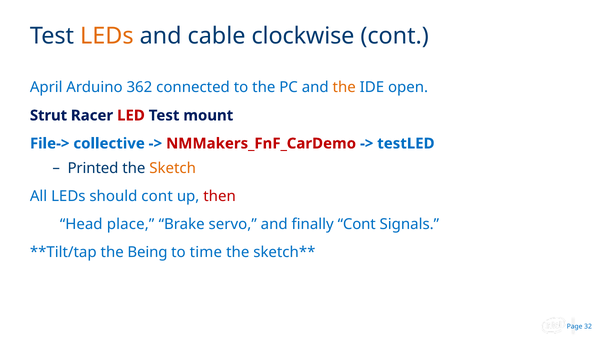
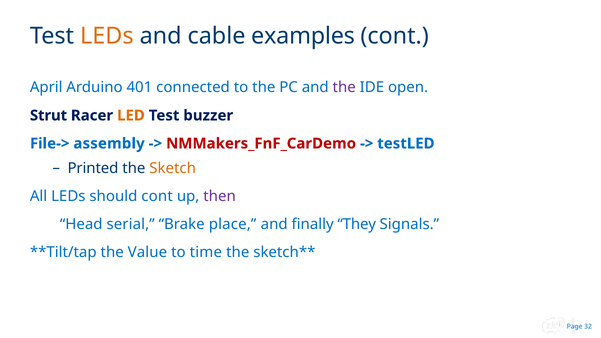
clockwise: clockwise -> examples
362: 362 -> 401
the at (344, 87) colour: orange -> purple
LED colour: red -> orange
mount: mount -> buzzer
collective: collective -> assembly
then colour: red -> purple
place: place -> serial
servo: servo -> place
finally Cont: Cont -> They
Being: Being -> Value
